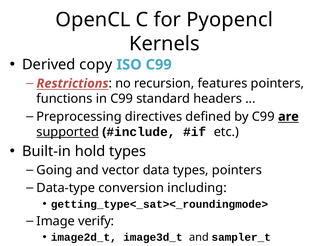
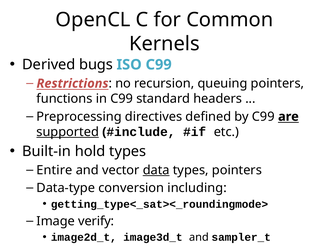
Pyopencl: Pyopencl -> Common
copy: copy -> bugs
features: features -> queuing
Going: Going -> Entire
data underline: none -> present
